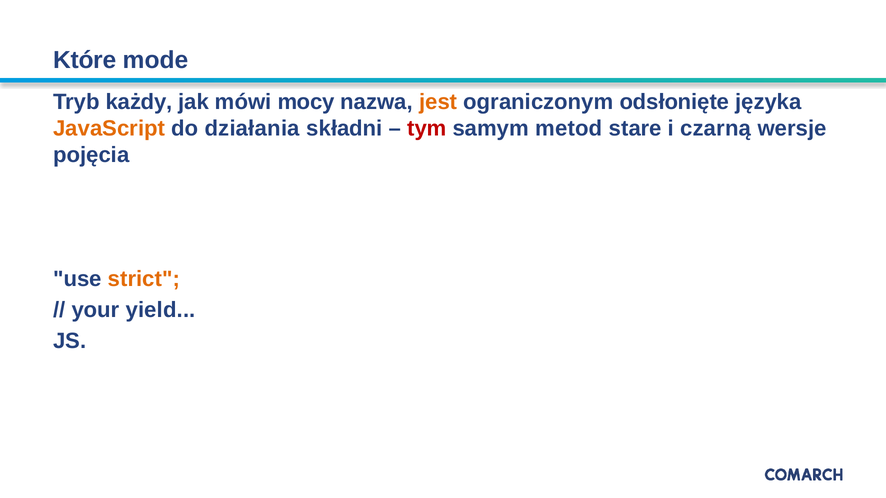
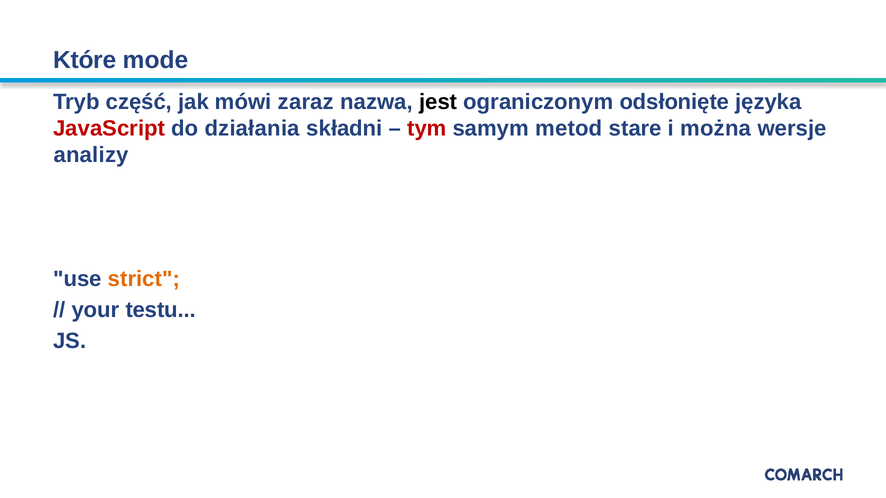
każdy: każdy -> część
mocy: mocy -> zaraz
jest colour: orange -> black
JavaScript colour: orange -> red
czarną: czarną -> można
pojęcia: pojęcia -> analizy
yield: yield -> testu
